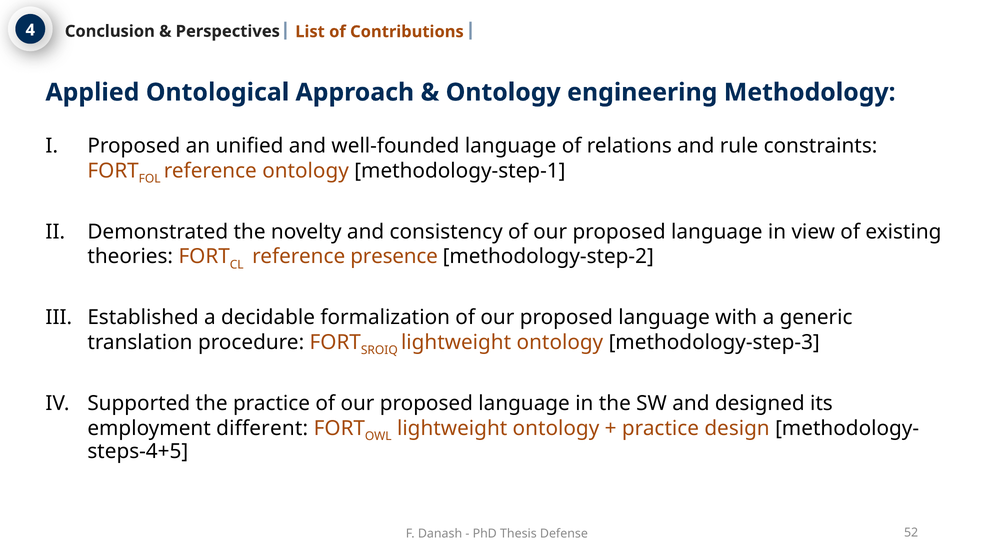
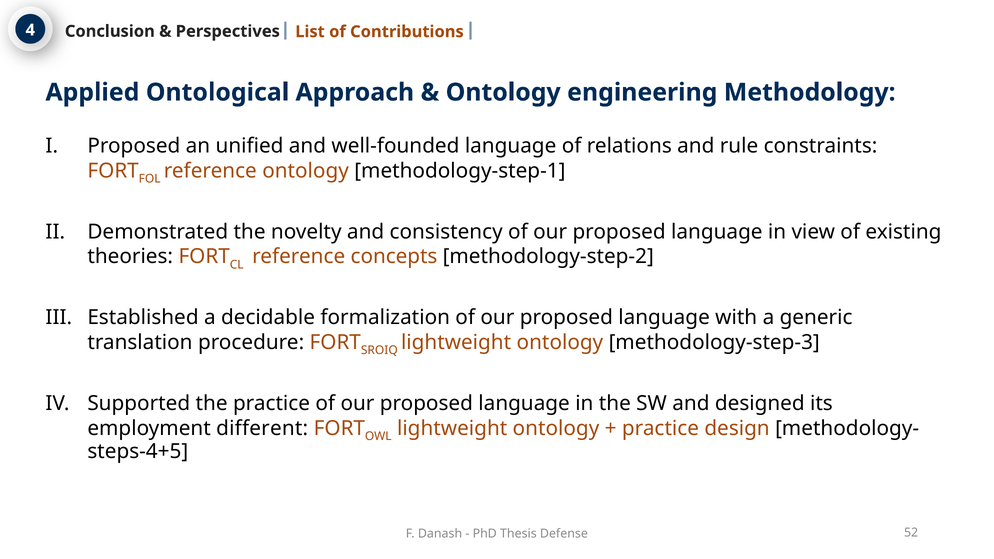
presence: presence -> concepts
